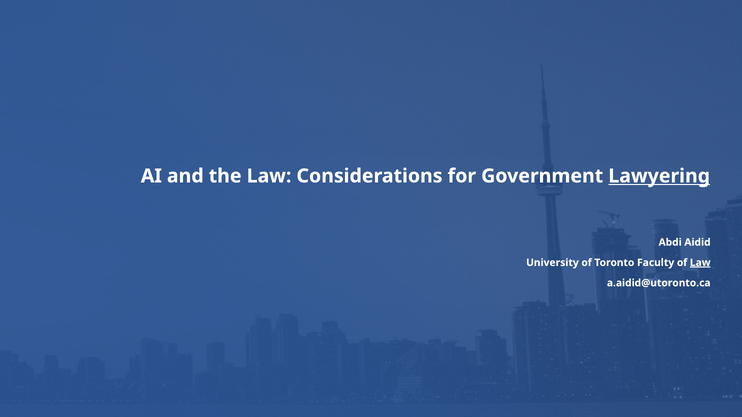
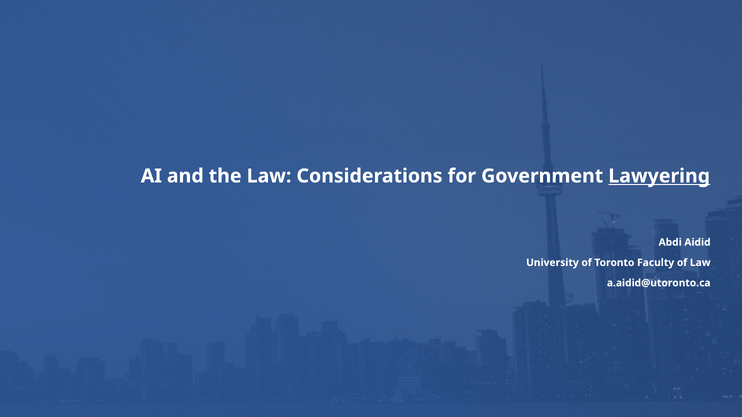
Law at (700, 263) underline: present -> none
